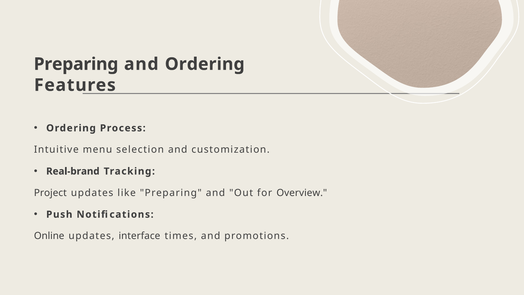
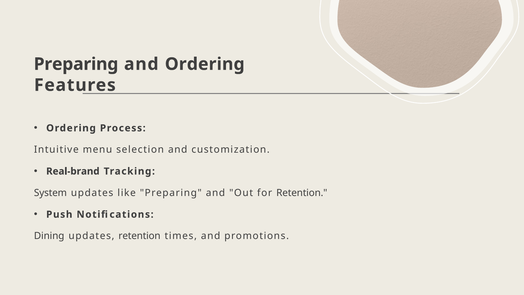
Project: Project -> System
for Overview: Overview -> Retention
Online: Online -> Dining
updates interface: interface -> retention
